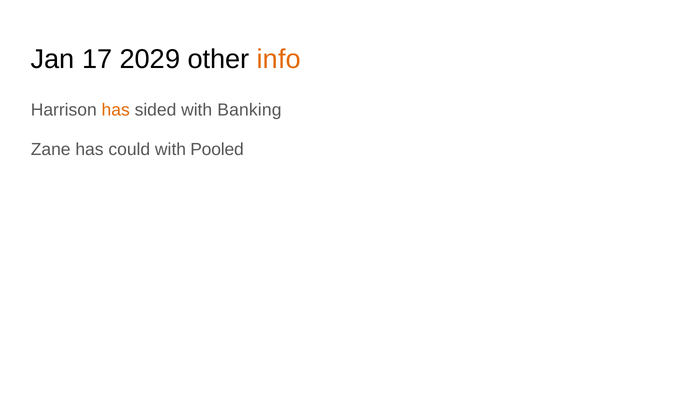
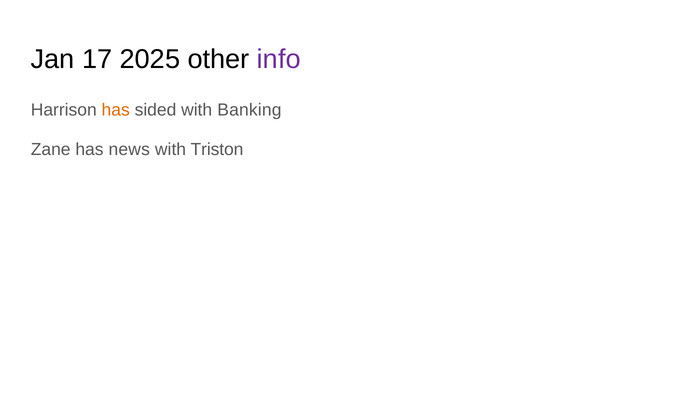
2029: 2029 -> 2025
info colour: orange -> purple
could: could -> news
Pooled: Pooled -> Triston
